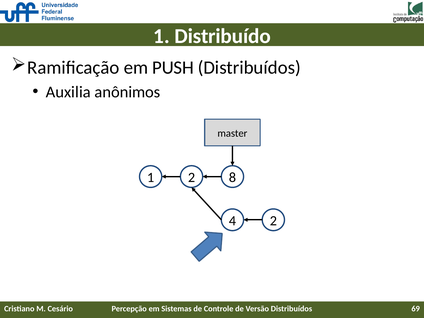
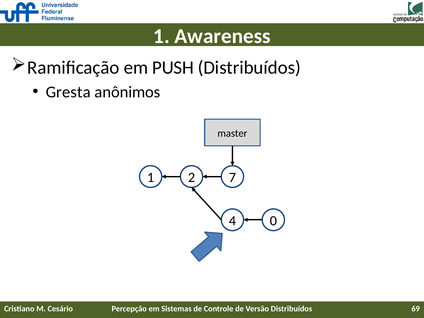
Distribuído: Distribuído -> Awareness
Auxilia: Auxilia -> Gresta
8: 8 -> 7
4 2: 2 -> 0
